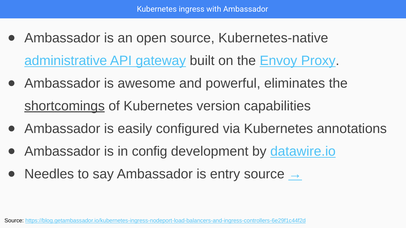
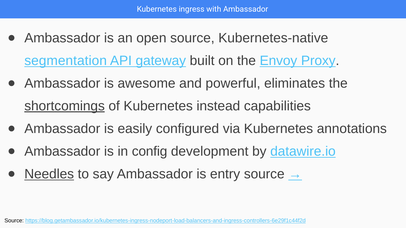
administrative: administrative -> segmentation
version: version -> instead
Needles underline: none -> present
